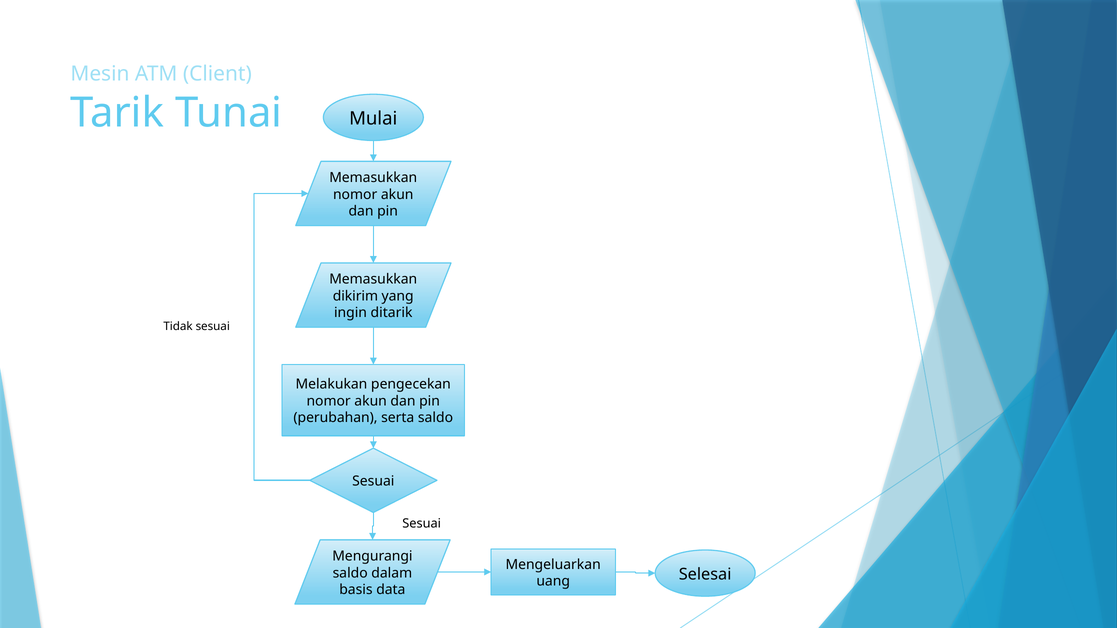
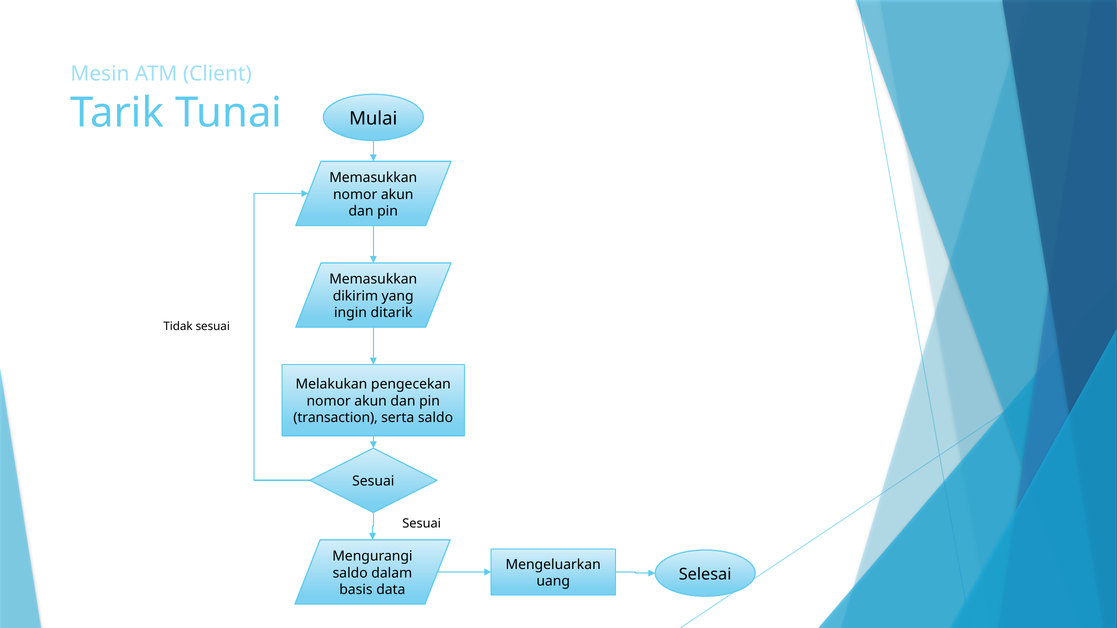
perubahan: perubahan -> transaction
